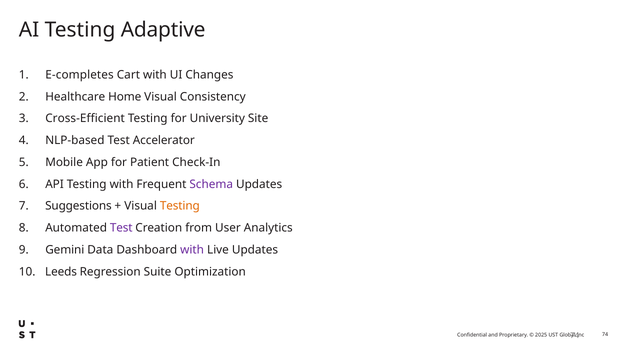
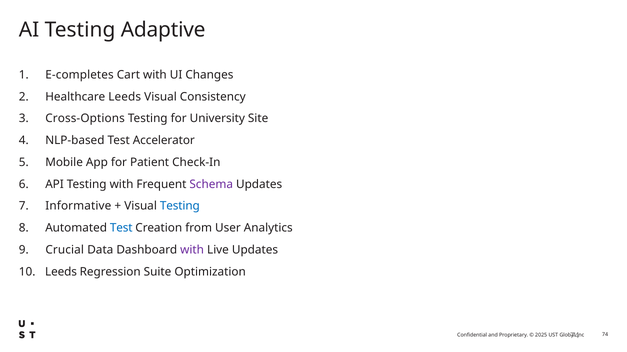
Healthcare Home: Home -> Leeds
Cross-Efficient: Cross-Efficient -> Cross-Options
Suggestions: Suggestions -> Informative
Testing at (180, 207) colour: orange -> blue
Test at (121, 228) colour: purple -> blue
Gemini: Gemini -> Crucial
